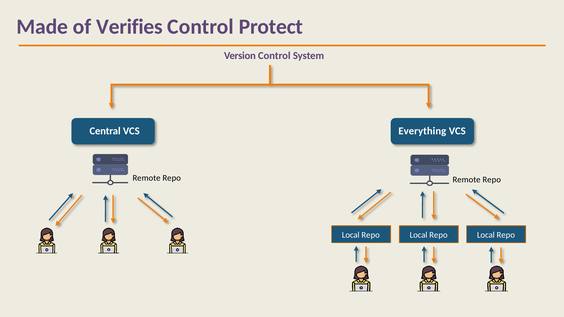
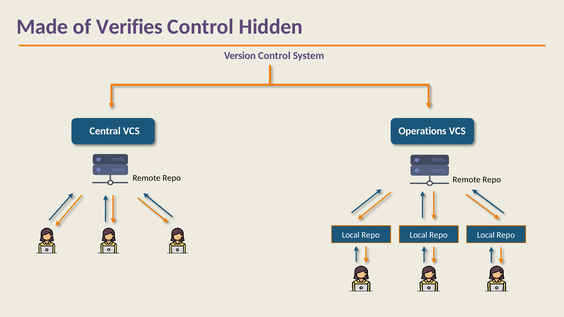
Protect: Protect -> Hidden
Everything: Everything -> Operations
